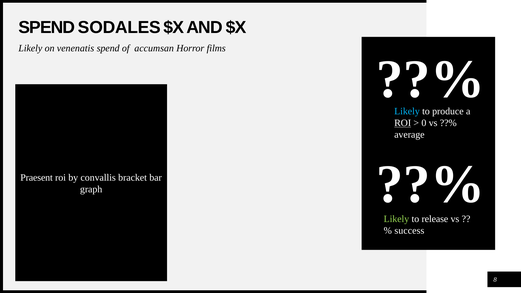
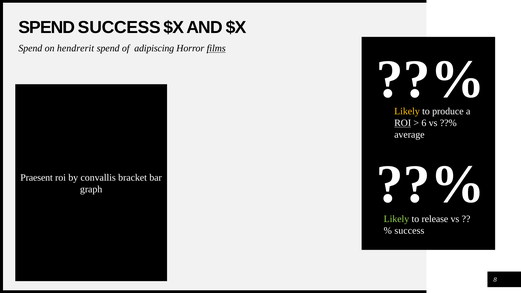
SPEND SODALES: SODALES -> SUCCESS
Likely at (30, 48): Likely -> Spend
venenatis: venenatis -> hendrerit
accumsan: accumsan -> adipiscing
films underline: none -> present
Likely at (407, 111) colour: light blue -> yellow
0: 0 -> 6
